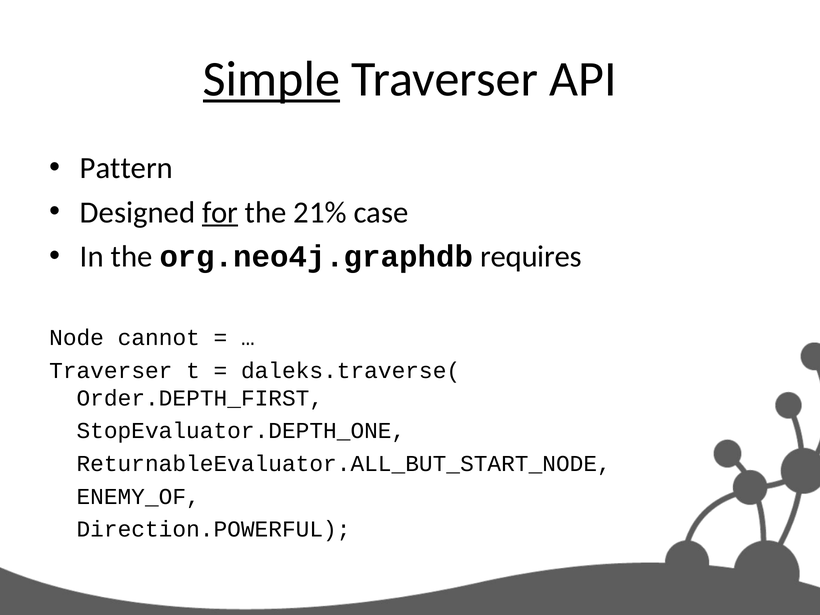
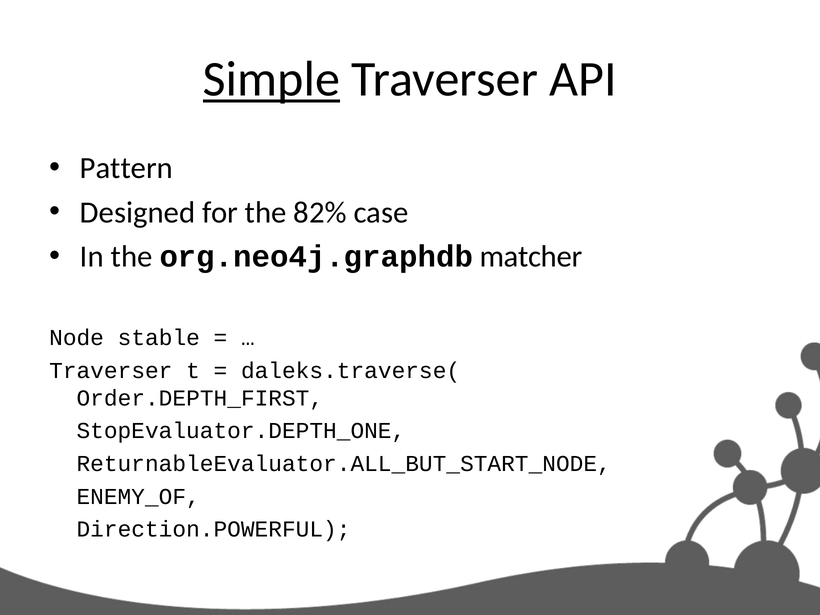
for underline: present -> none
21%: 21% -> 82%
requires: requires -> matcher
cannot: cannot -> stable
